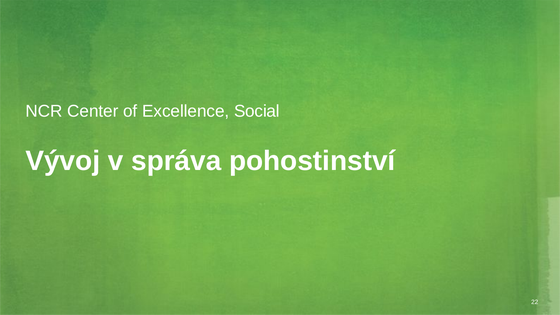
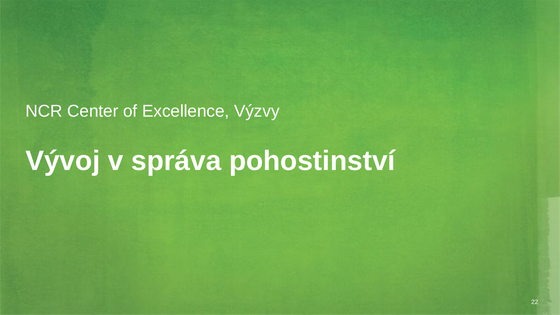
Social: Social -> Výzvy
